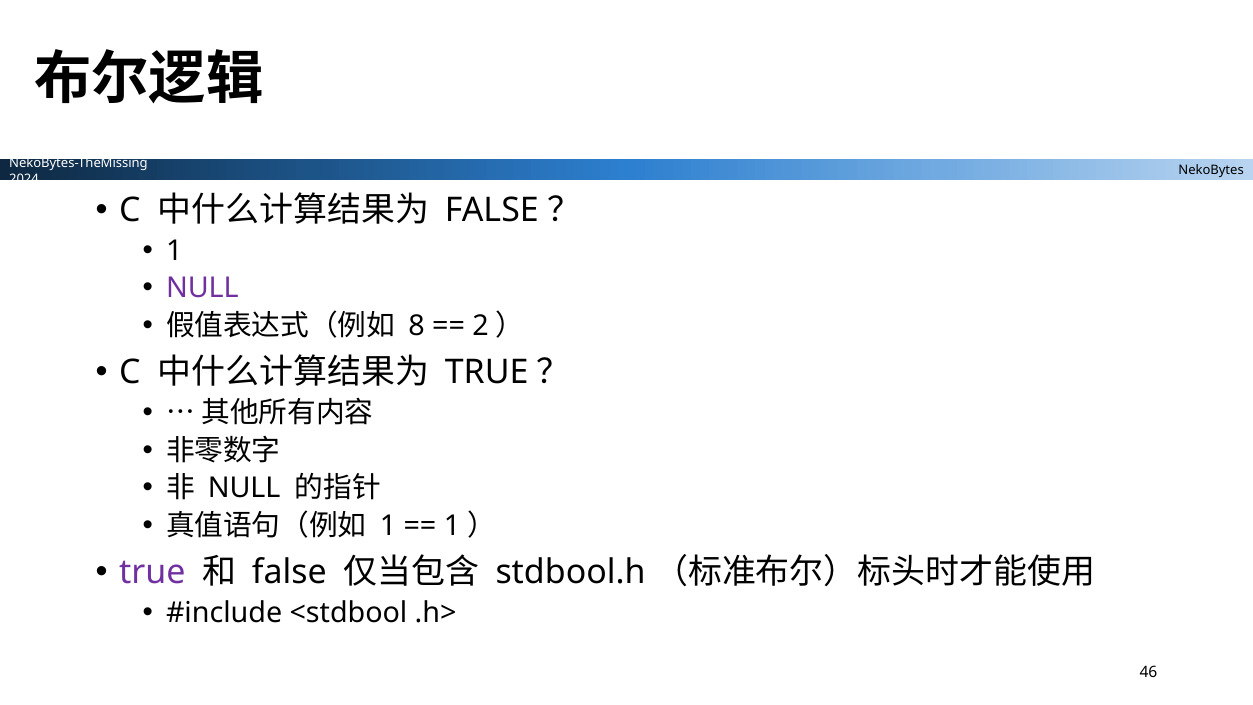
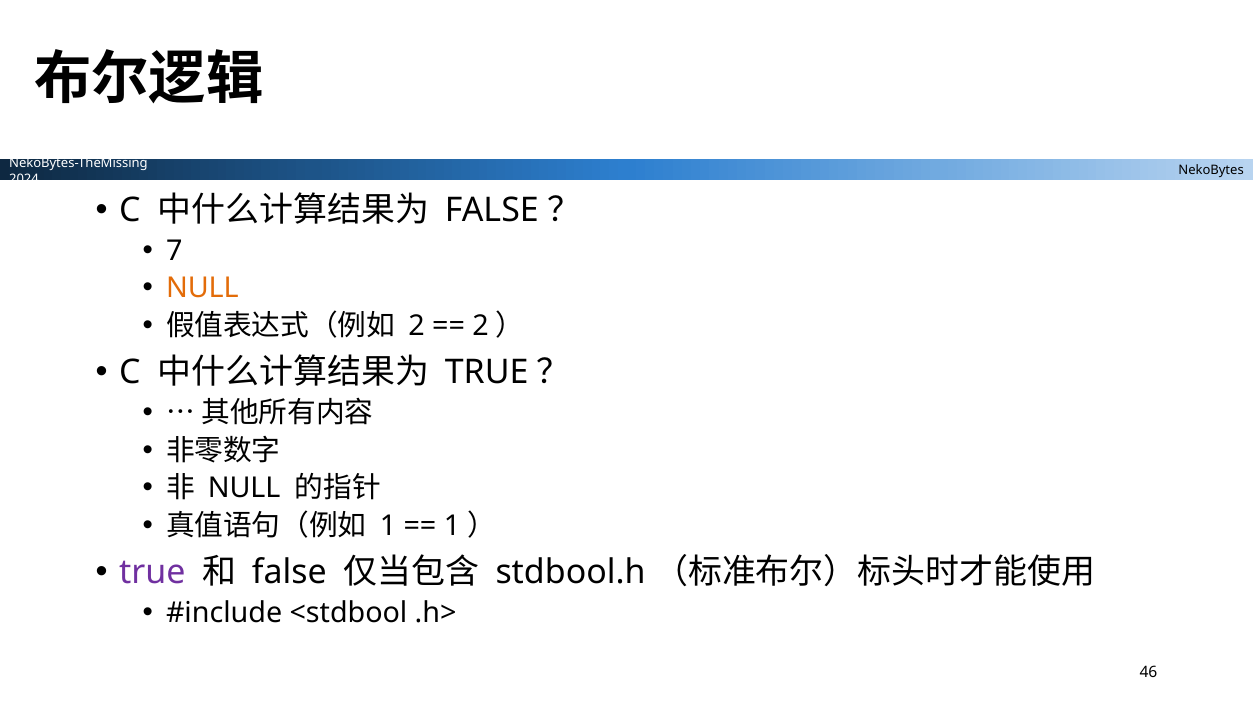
1 at (174, 251): 1 -> 7
NULL at (202, 288) colour: purple -> orange
8 at (417, 326): 8 -> 2
